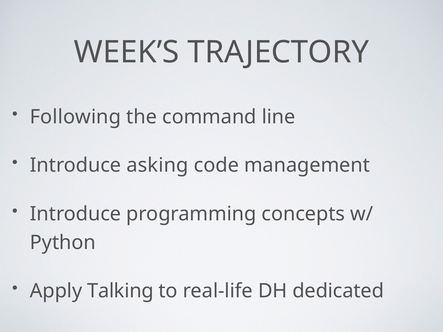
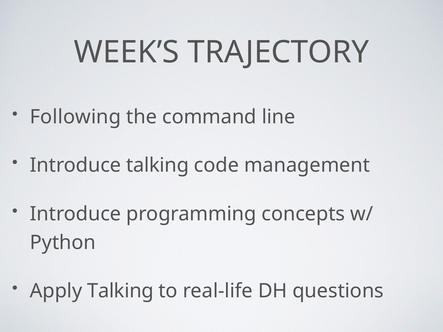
Introduce asking: asking -> talking
dedicated: dedicated -> questions
